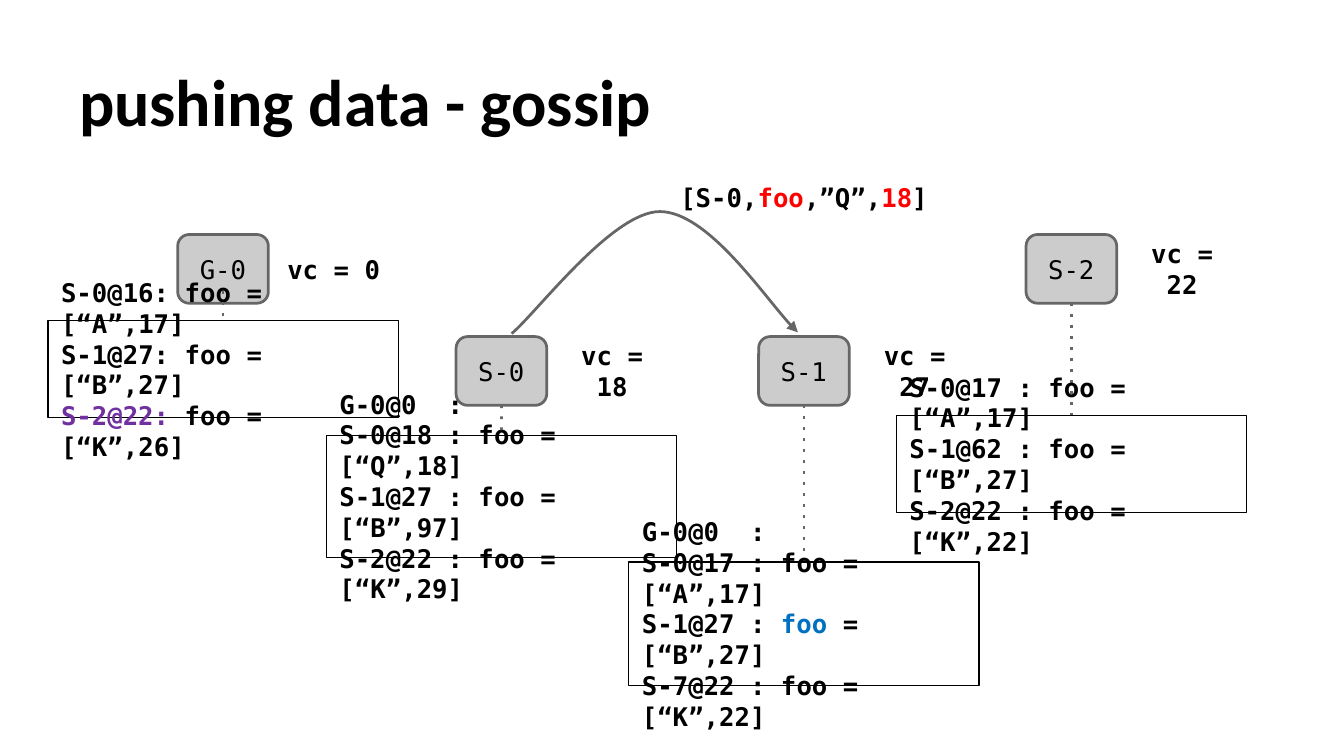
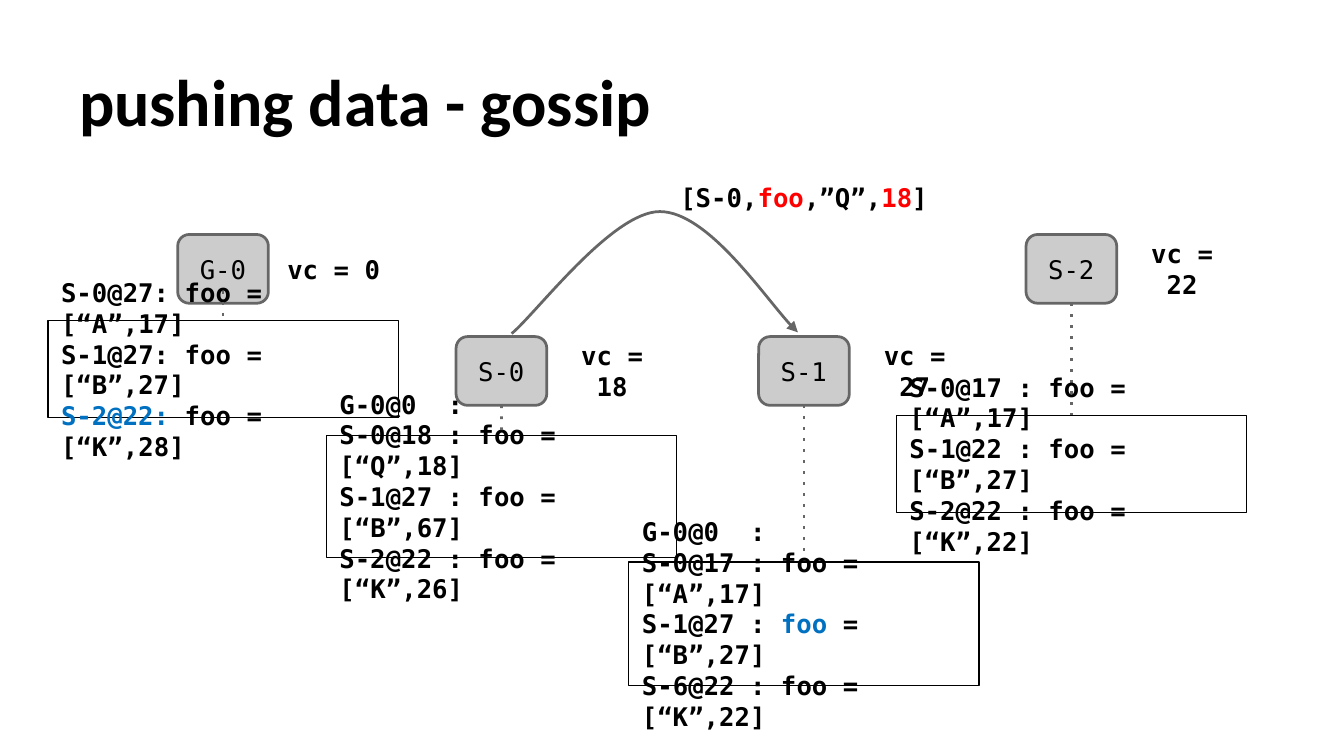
S-0@16: S-0@16 -> S-0@27
S-2@22 at (115, 417) colour: purple -> blue
K”,26: K”,26 -> K”,28
S-1@62: S-1@62 -> S-1@22
B”,97: B”,97 -> B”,67
K”,29: K”,29 -> K”,26
S-7@22: S-7@22 -> S-6@22
